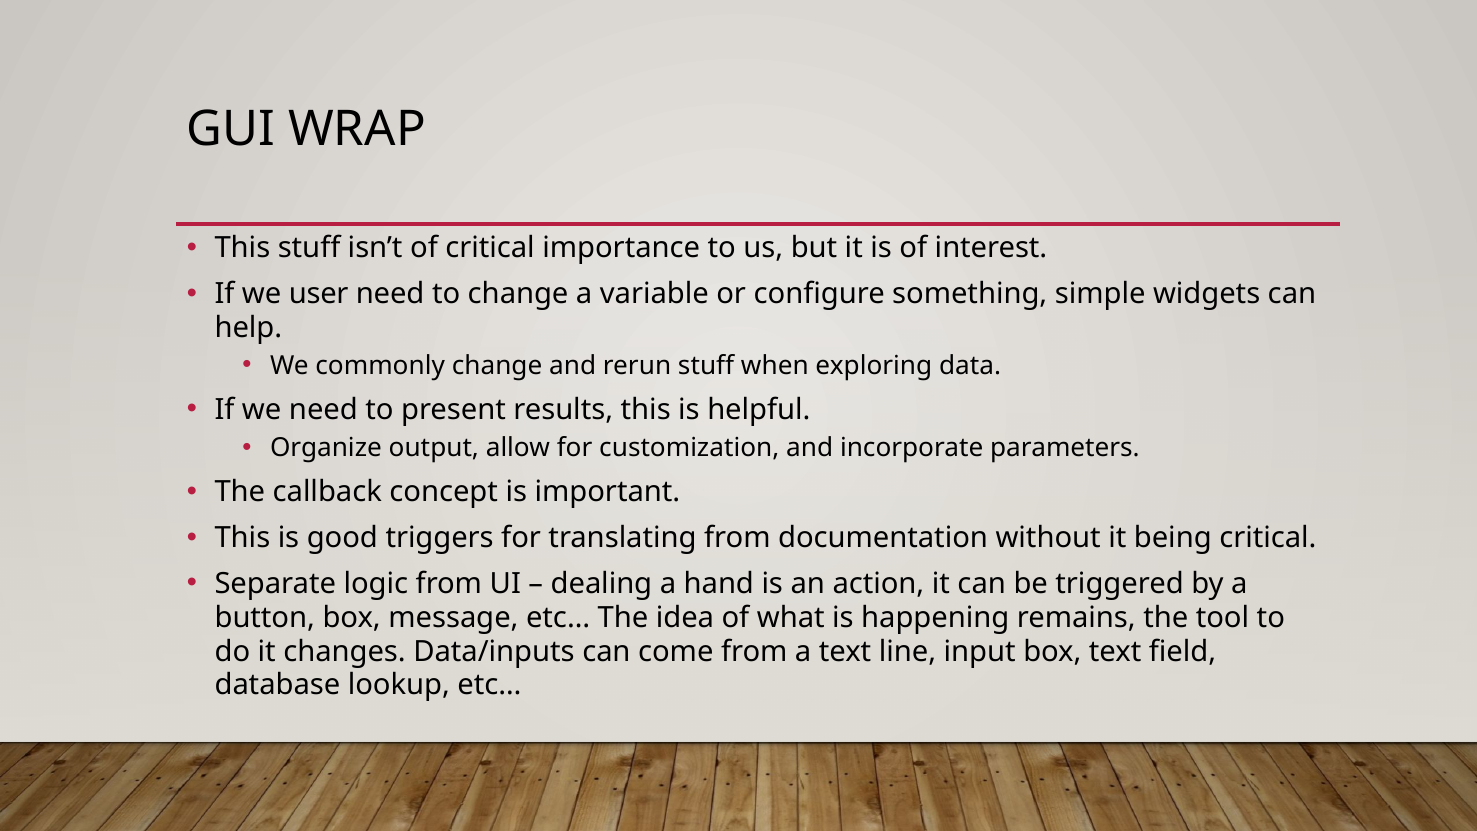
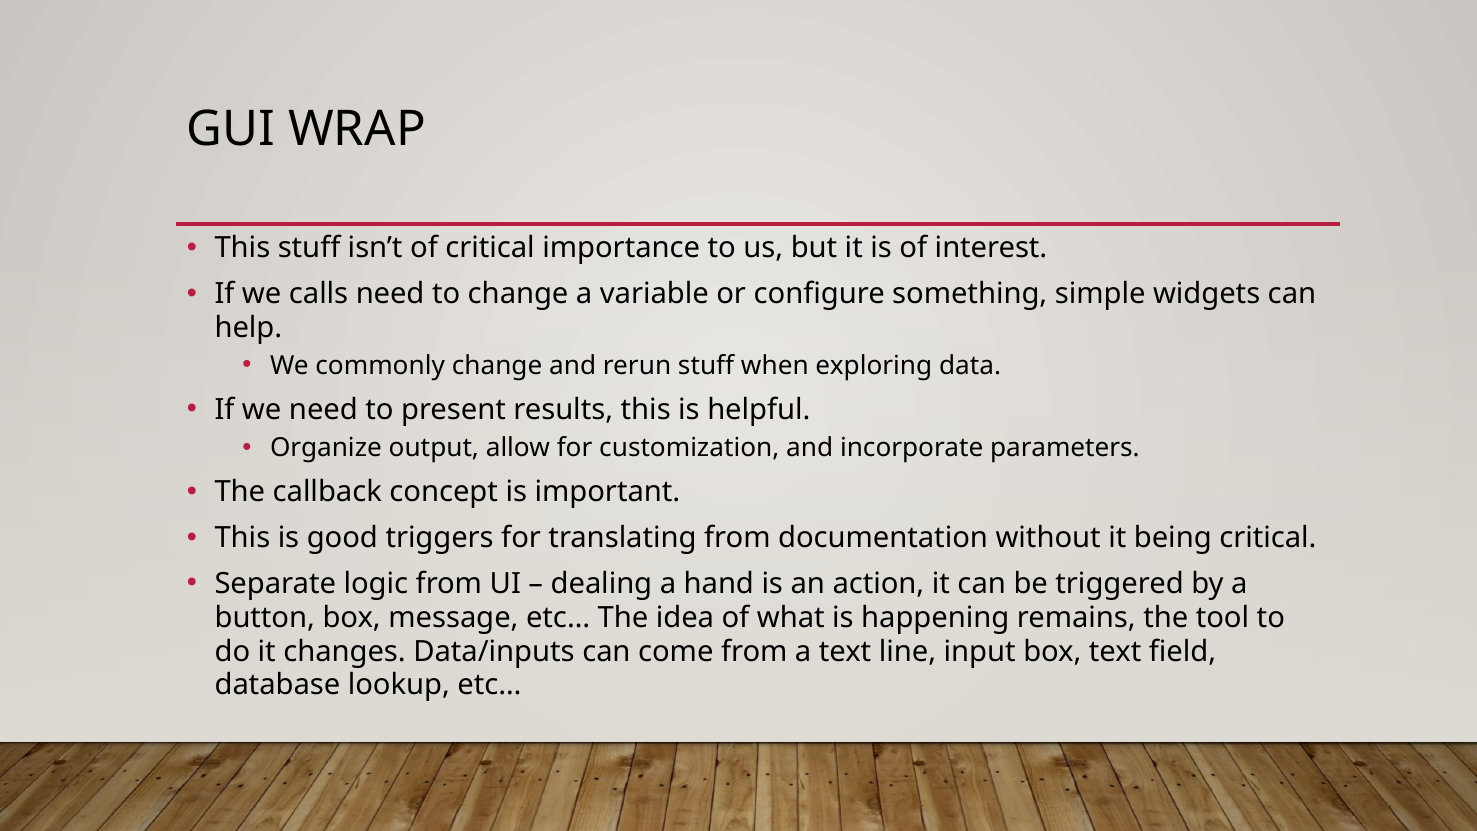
user: user -> calls
